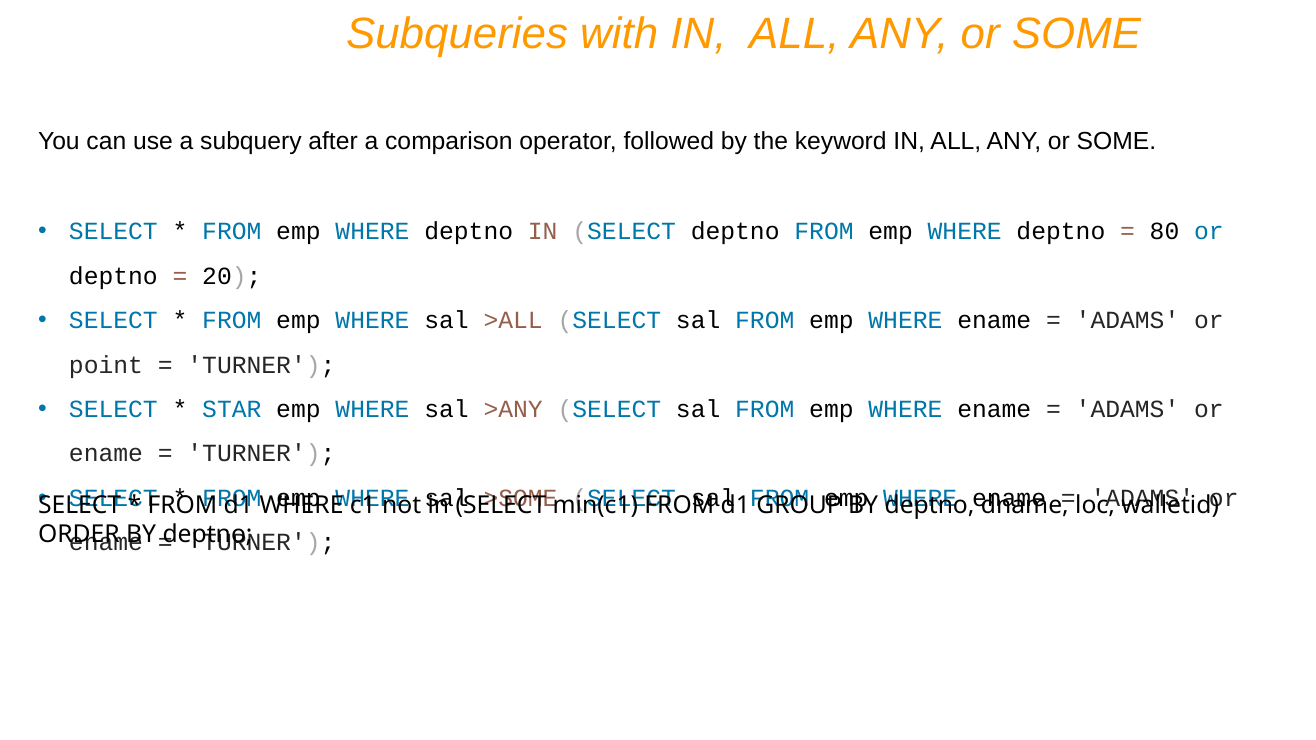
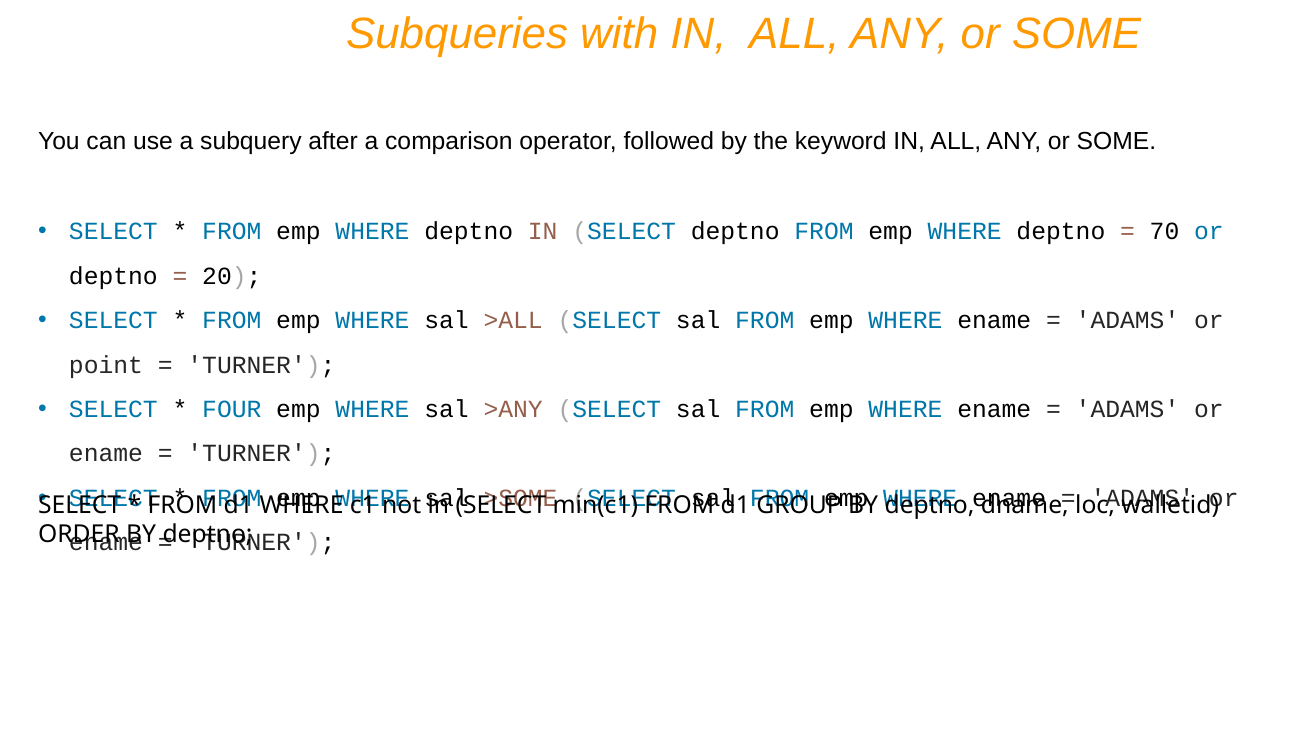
80: 80 -> 70
STAR: STAR -> FOUR
